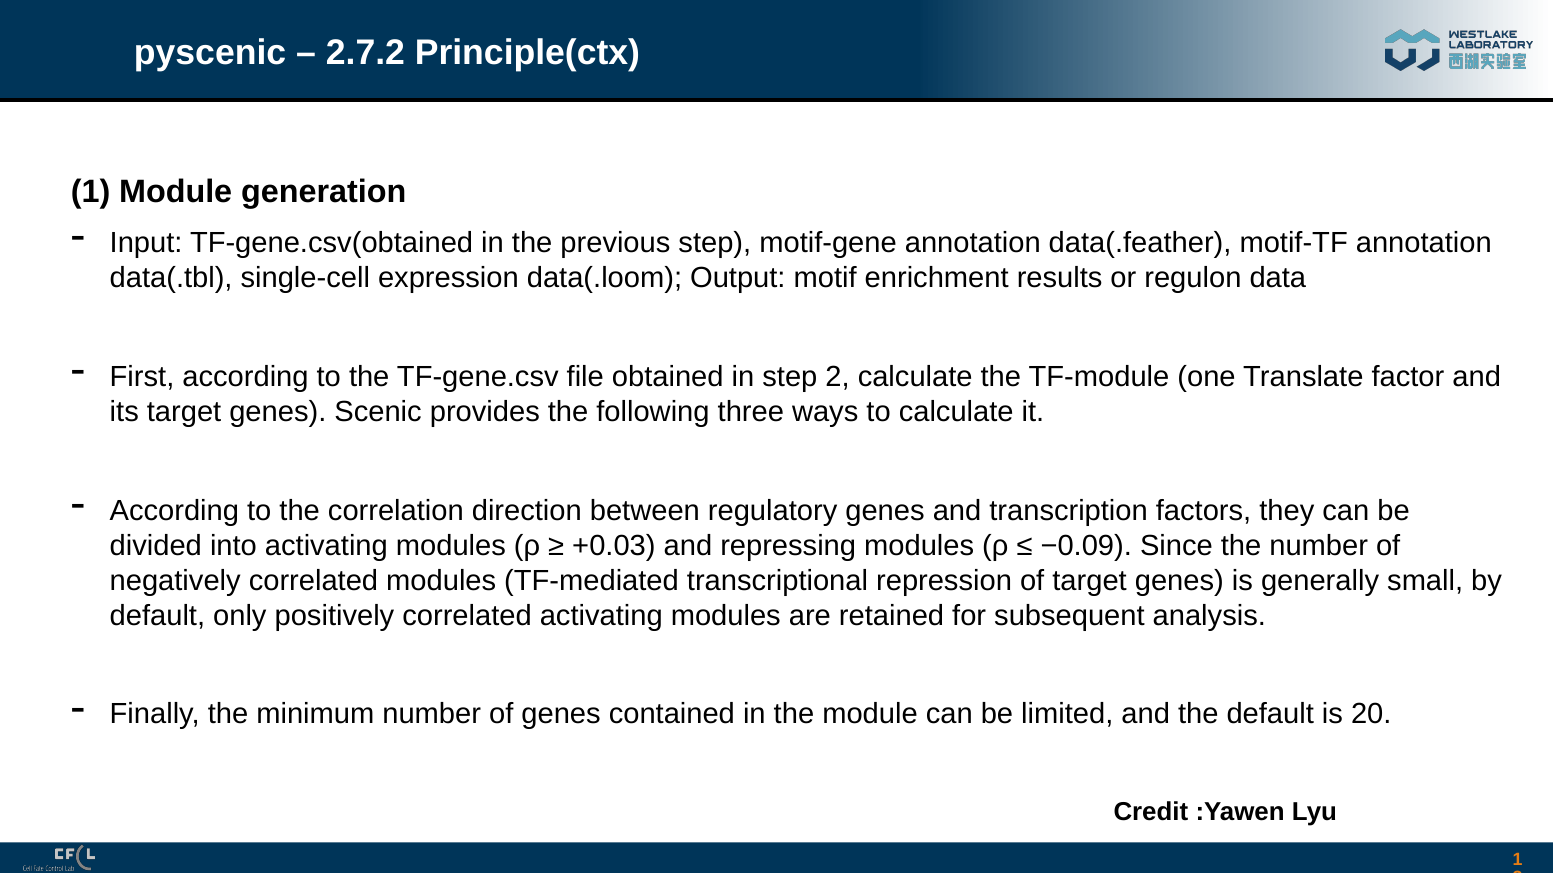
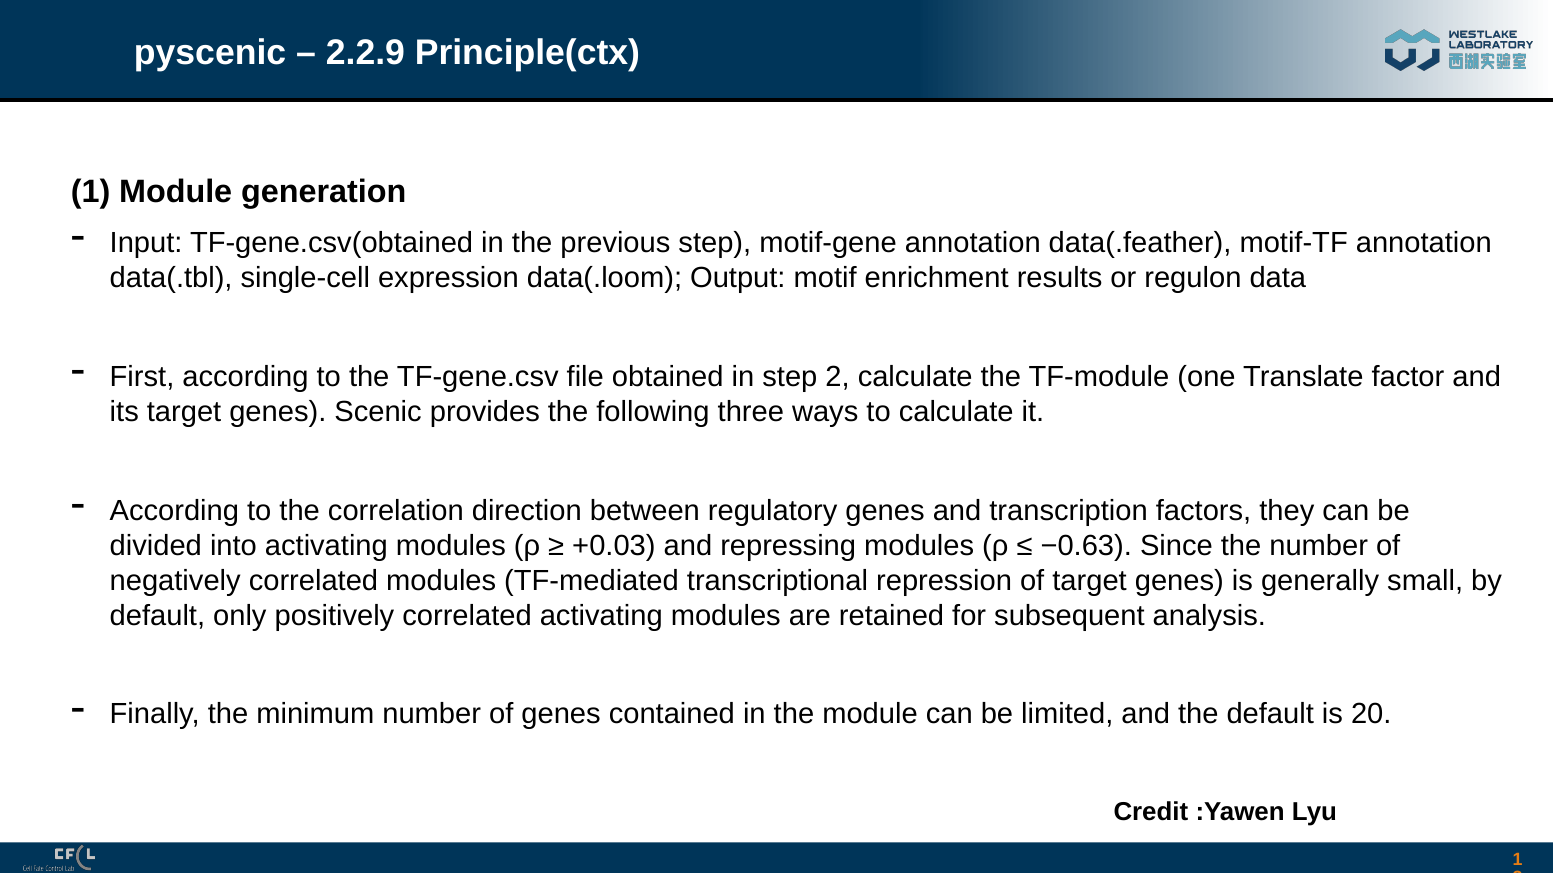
2.7.2: 2.7.2 -> 2.2.9
−0.09: −0.09 -> −0.63
